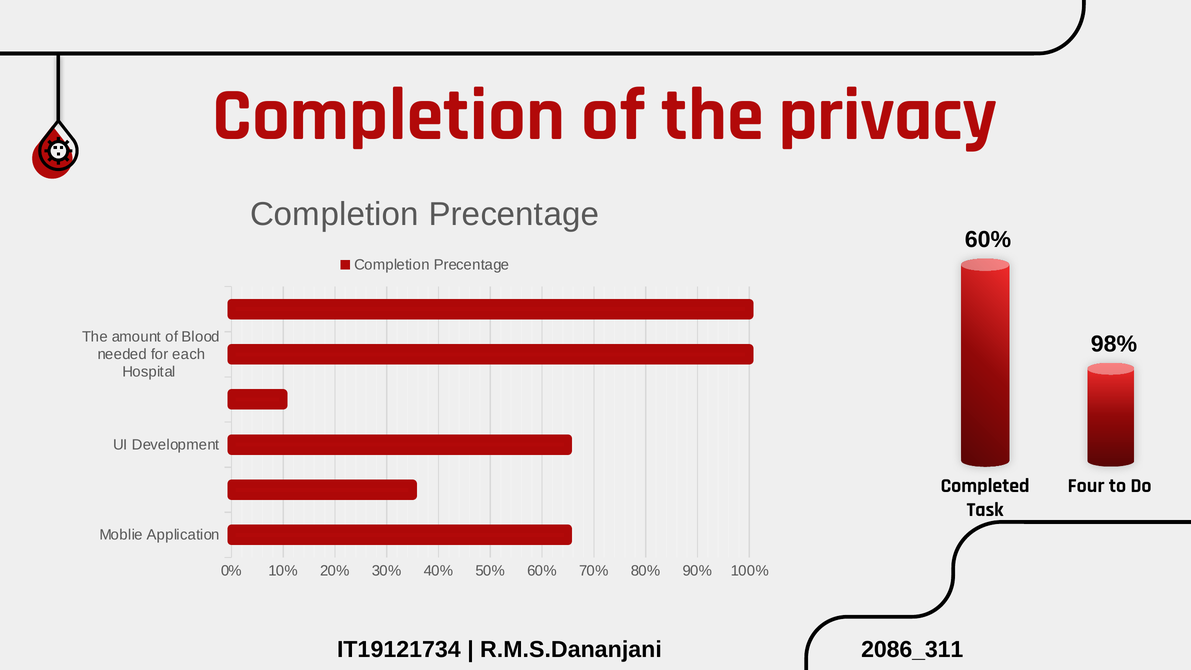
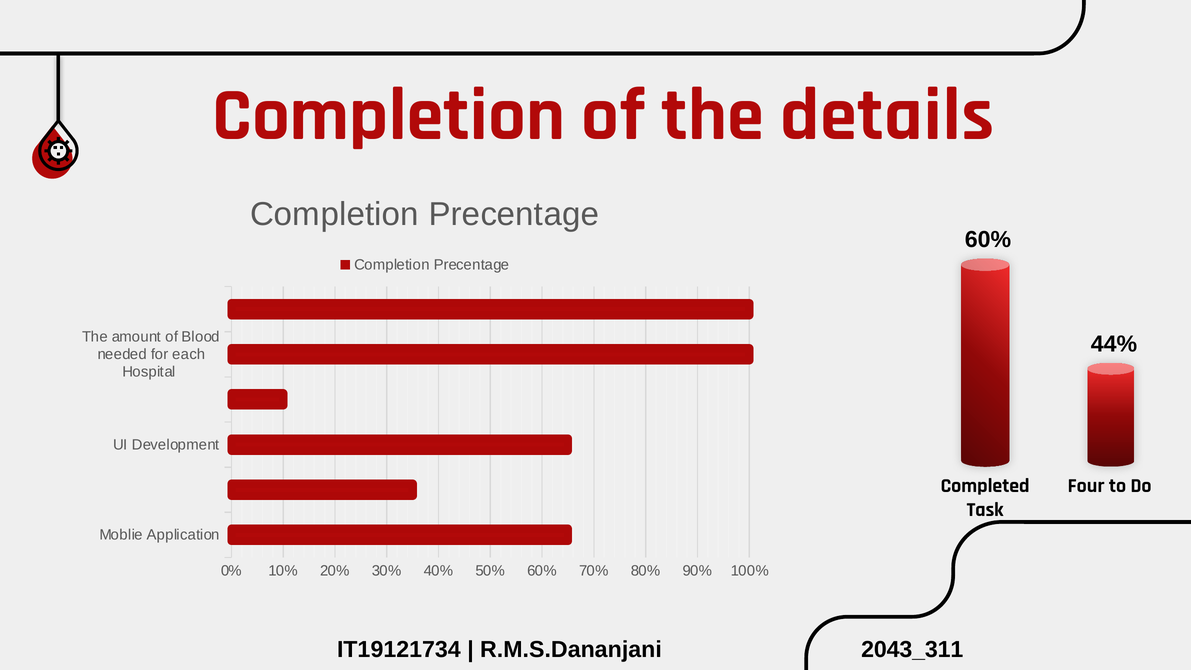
privacy: privacy -> details
98%: 98% -> 44%
2086_311: 2086_311 -> 2043_311
